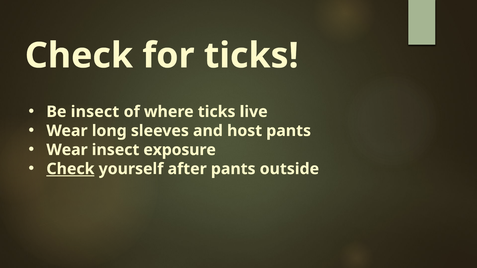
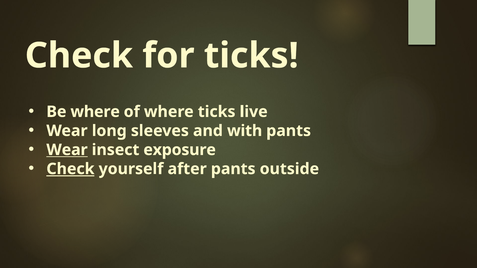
Be insect: insect -> where
host: host -> with
Wear at (67, 150) underline: none -> present
